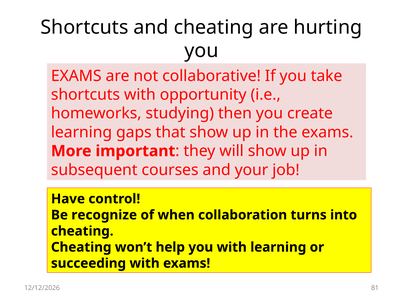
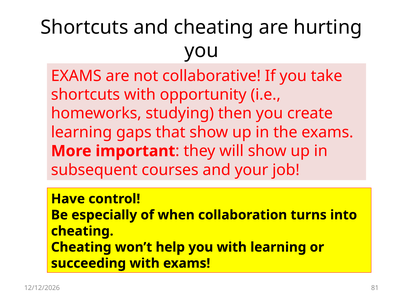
recognize: recognize -> especially
